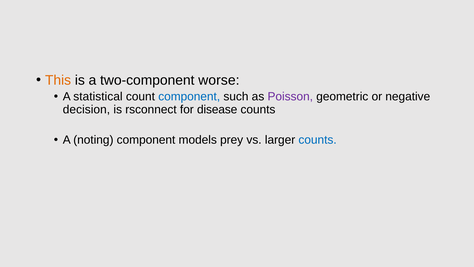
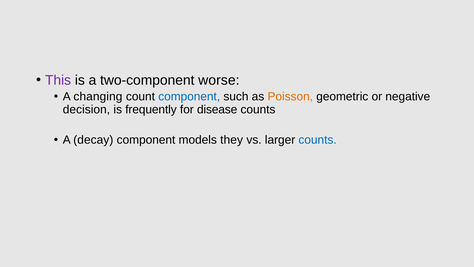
This colour: orange -> purple
statistical: statistical -> changing
Poisson colour: purple -> orange
rsconnect: rsconnect -> frequently
noting: noting -> decay
prey: prey -> they
